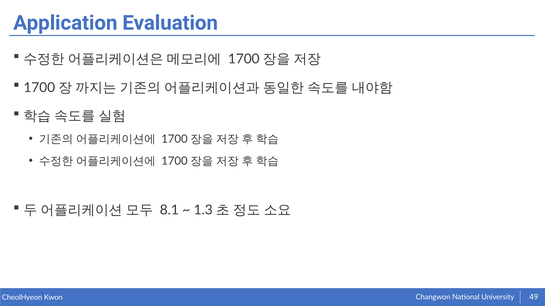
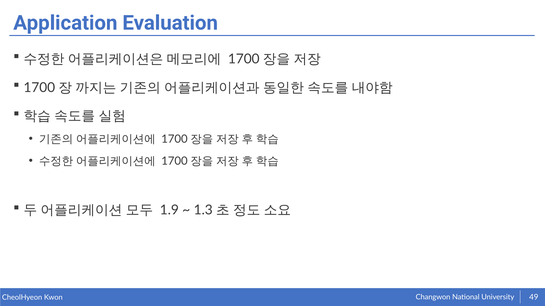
8.1: 8.1 -> 1.9
